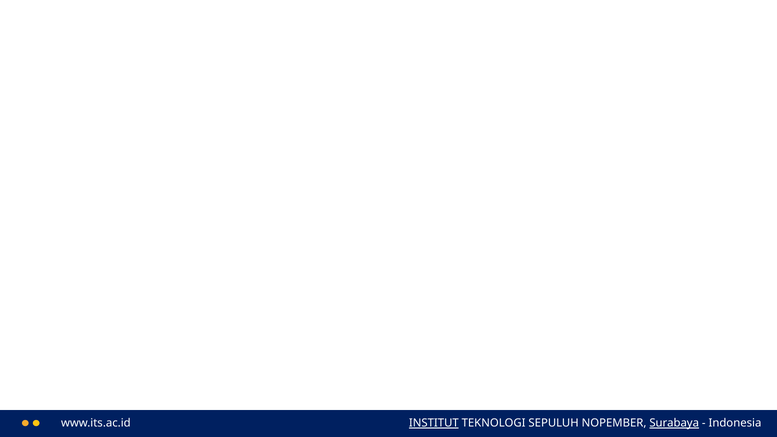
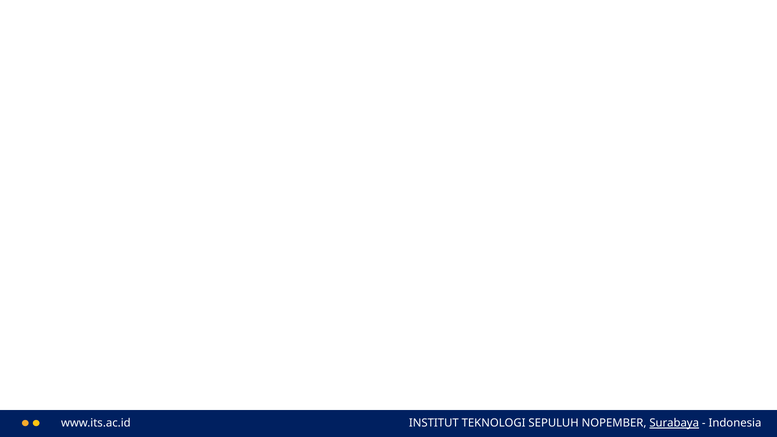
INSTITUT underline: present -> none
